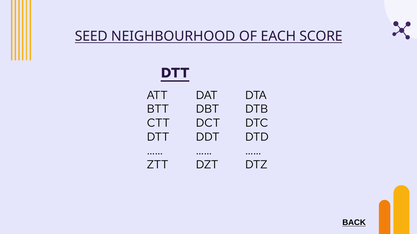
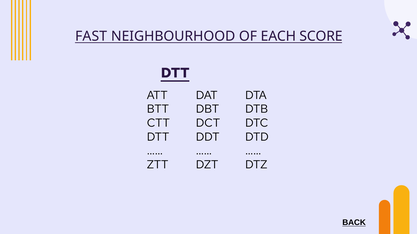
SEED: SEED -> FAST
